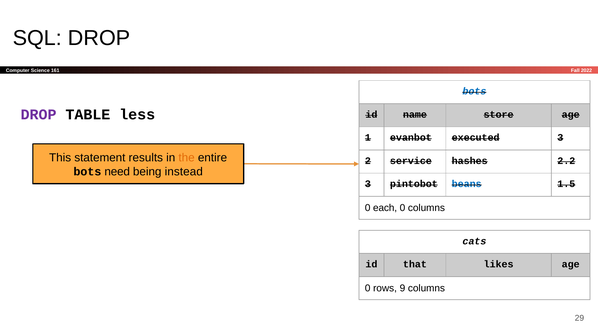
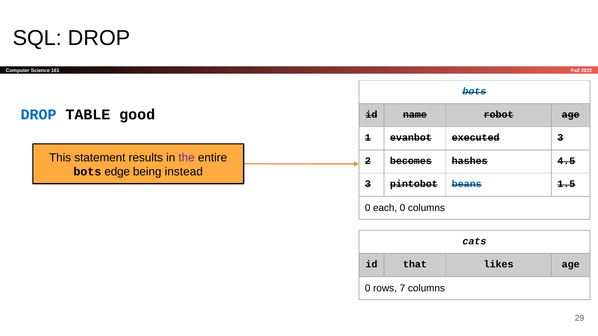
DROP at (39, 115) colour: purple -> blue
less: less -> good
store: store -> robot
the colour: orange -> purple
service: service -> becomes
2.2: 2.2 -> 4.5
need: need -> edge
9: 9 -> 7
